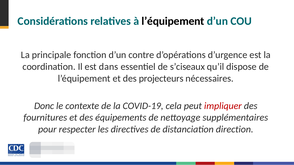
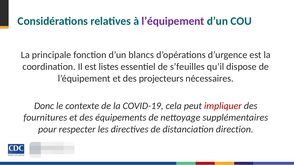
l’équipement at (173, 21) colour: black -> purple
contre: contre -> blancs
dans: dans -> listes
s’ciseaux: s’ciseaux -> s’feuilles
